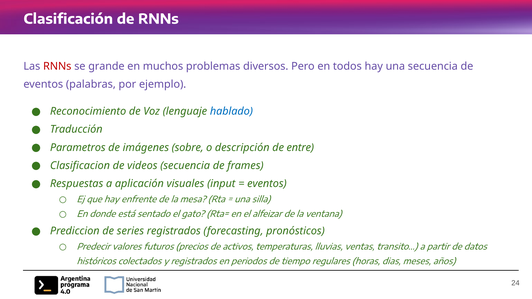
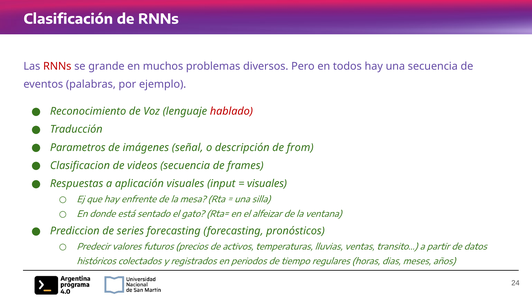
hablado colour: blue -> red
sobre: sobre -> señal
entre: entre -> from
eventos at (267, 184): eventos -> visuales
series registrados: registrados -> forecasting
